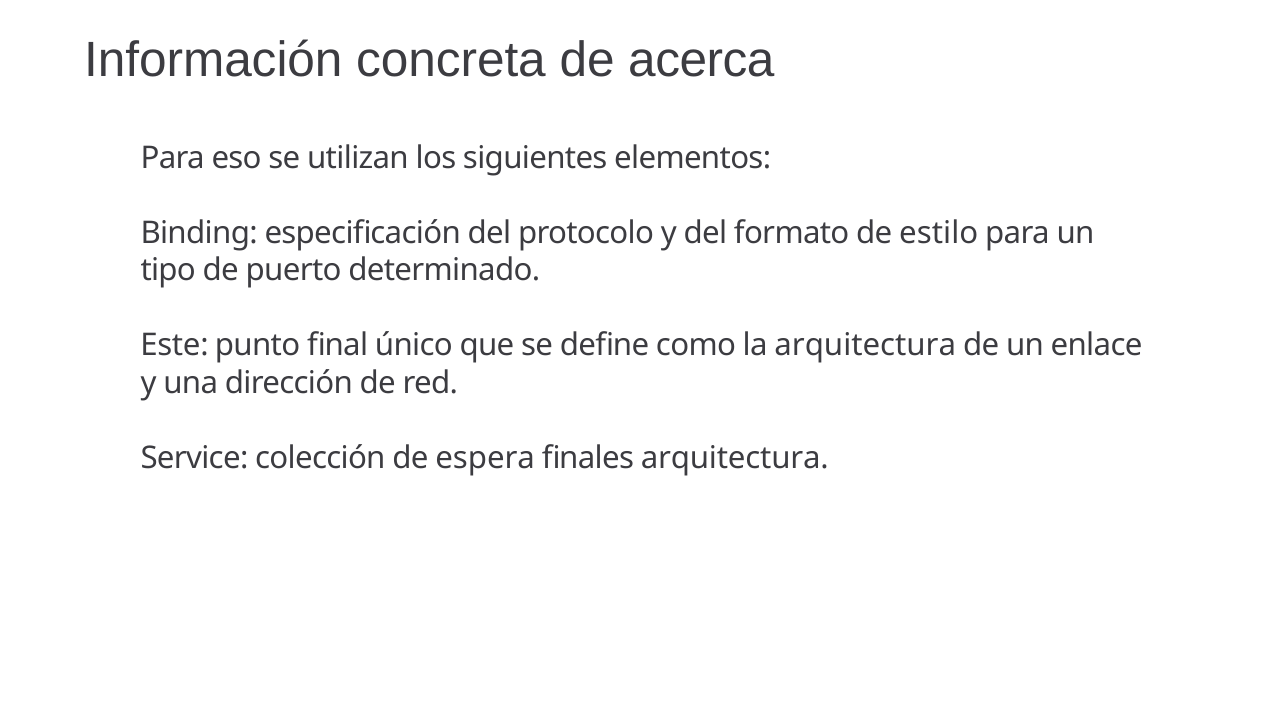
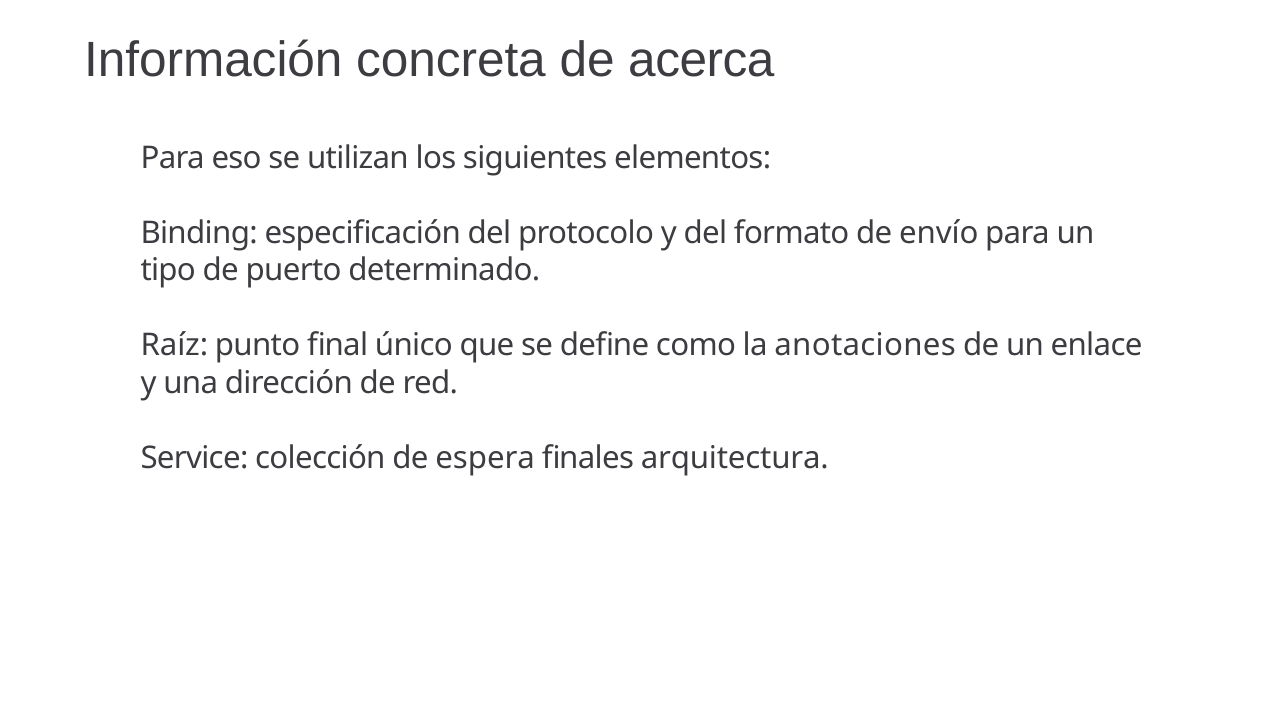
estilo: estilo -> envío
Este: Este -> Raíz
la arquitectura: arquitectura -> anotaciones
